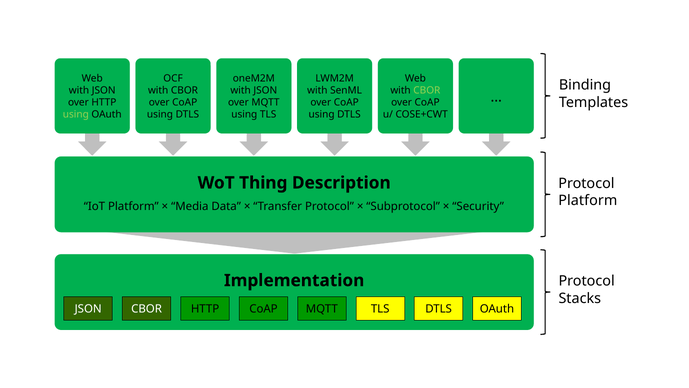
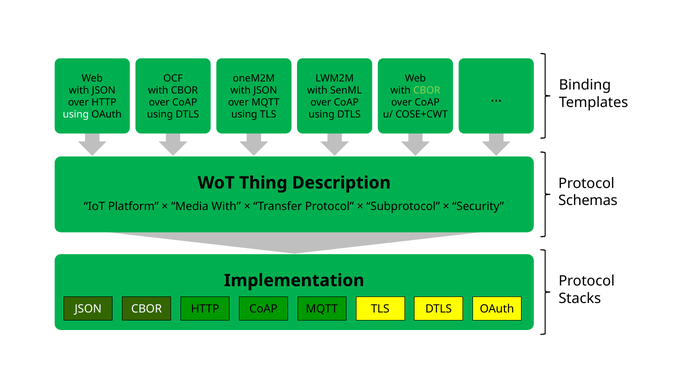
using at (76, 115) colour: light green -> white
Platform at (588, 200): Platform -> Schemas
Media Data: Data -> With
